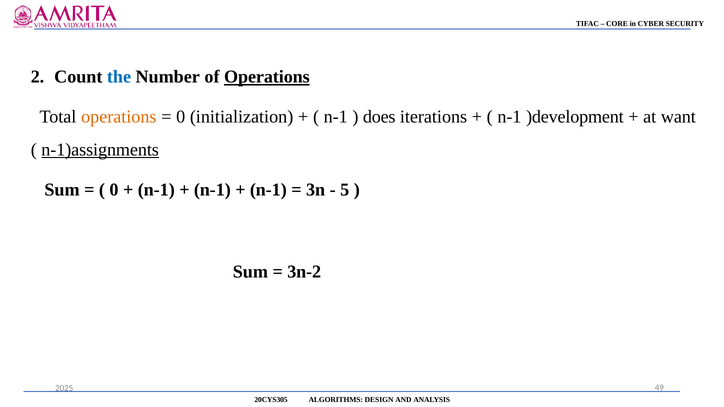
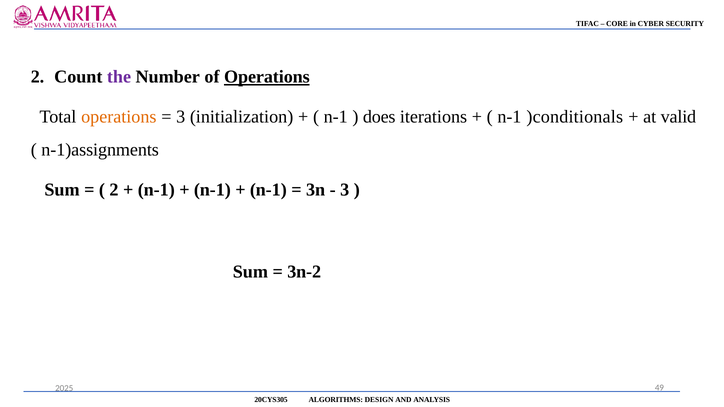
the colour: blue -> purple
0 at (181, 117): 0 -> 3
)development: )development -> )conditionals
want: want -> valid
n-1)assignments underline: present -> none
0 at (114, 190): 0 -> 2
5 at (345, 190): 5 -> 3
